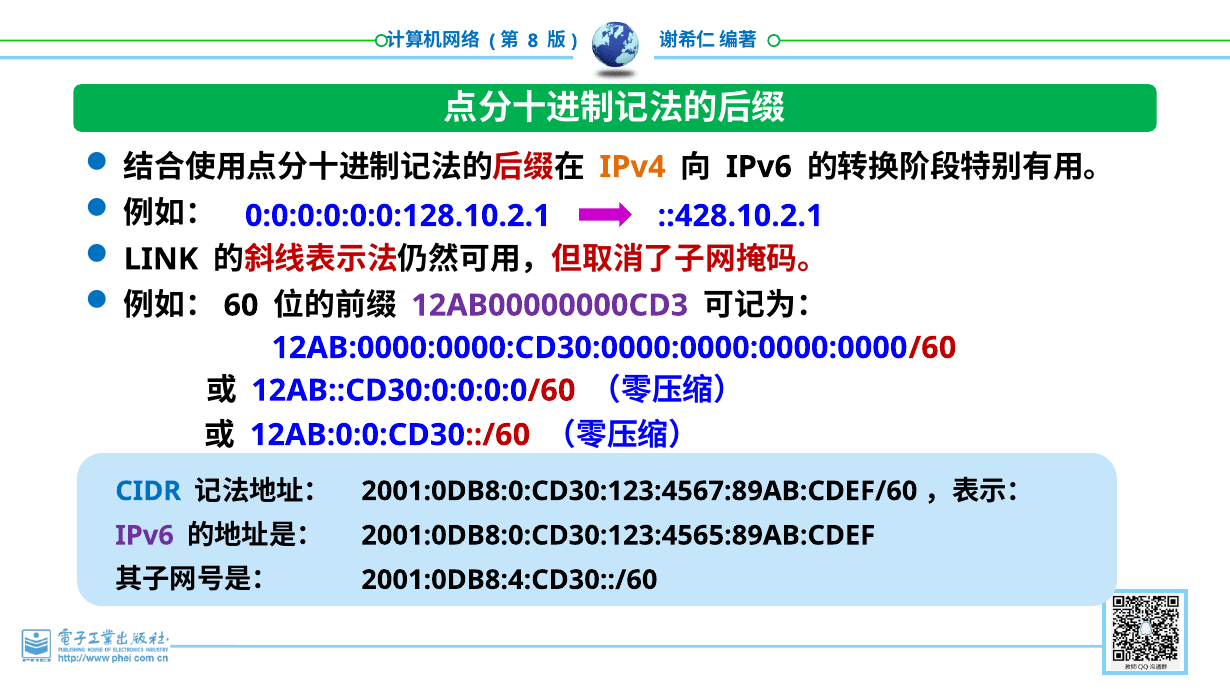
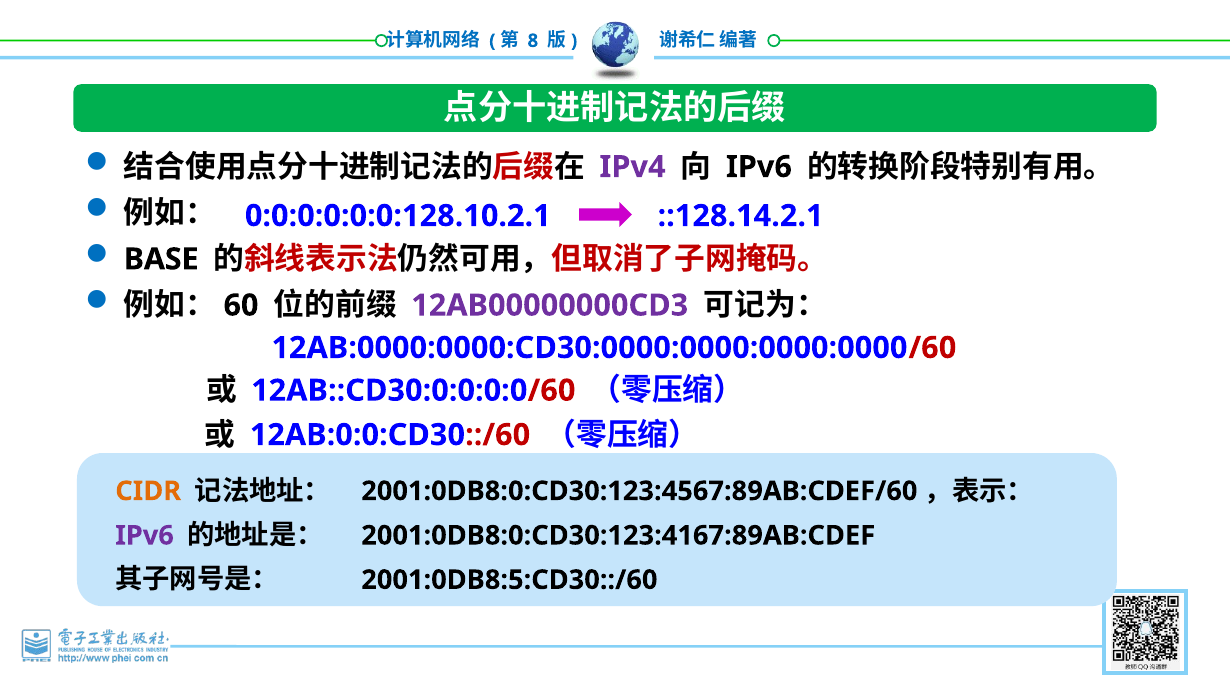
IPv4 colour: orange -> purple
::428.10.2.1: ::428.10.2.1 -> ::128.14.2.1
LINK: LINK -> BASE
CIDR colour: blue -> orange
2001:0DB8:0:CD30:123:4565:89AB:CDEF: 2001:0DB8:0:CD30:123:4565:89AB:CDEF -> 2001:0DB8:0:CD30:123:4167:89AB:CDEF
2001:0DB8:4:CD30::/60: 2001:0DB8:4:CD30::/60 -> 2001:0DB8:5:CD30::/60
